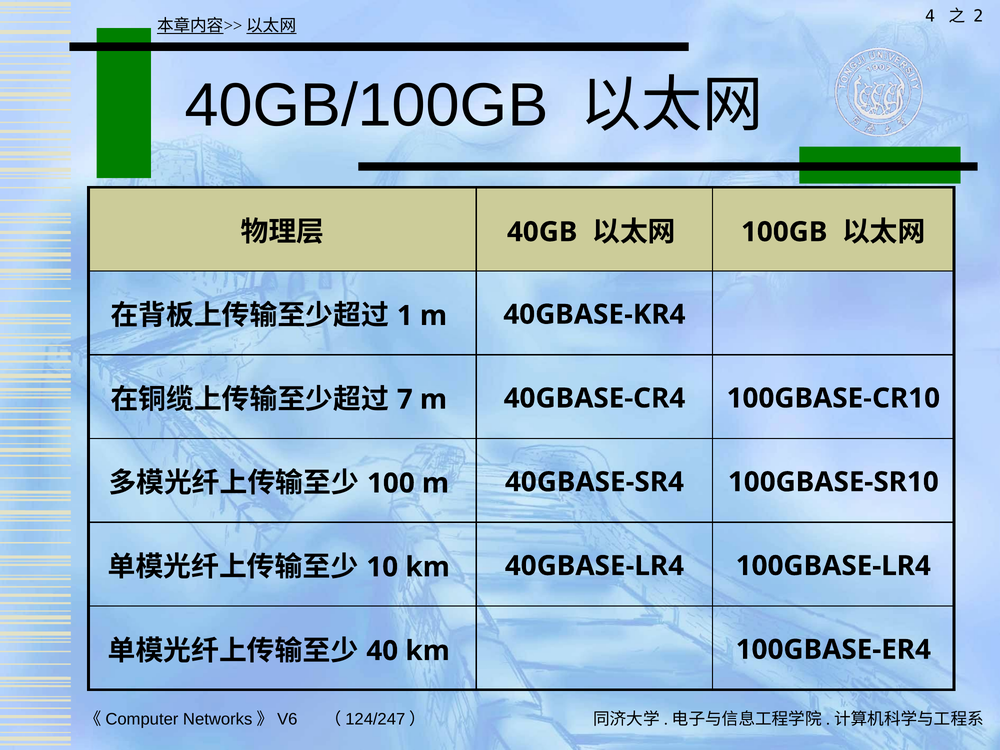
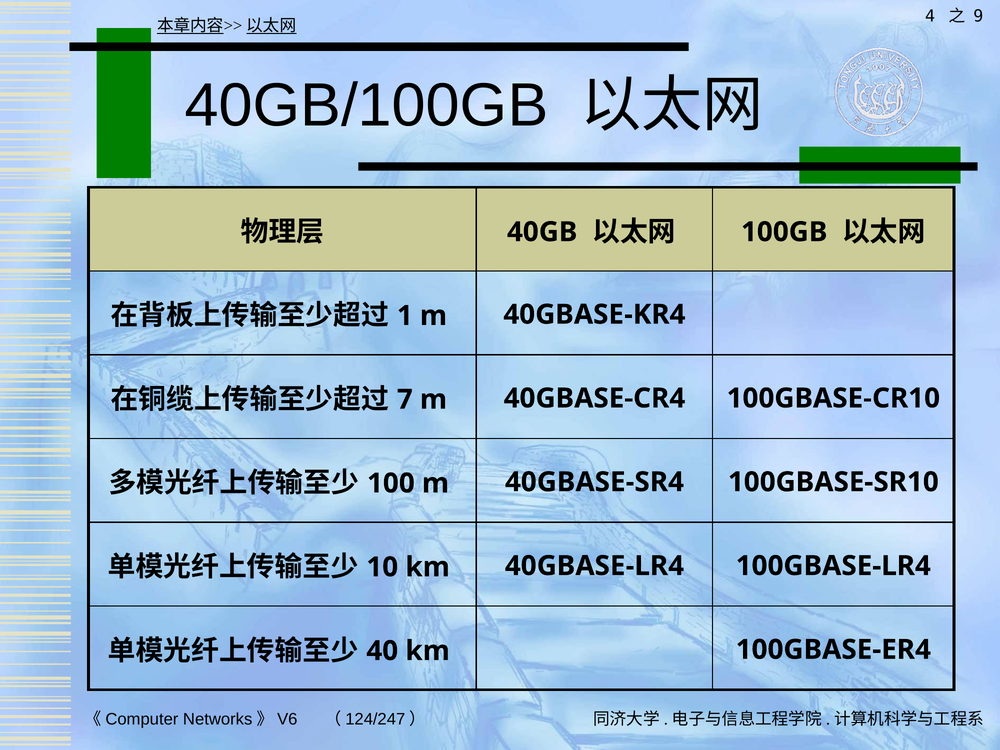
2: 2 -> 9
